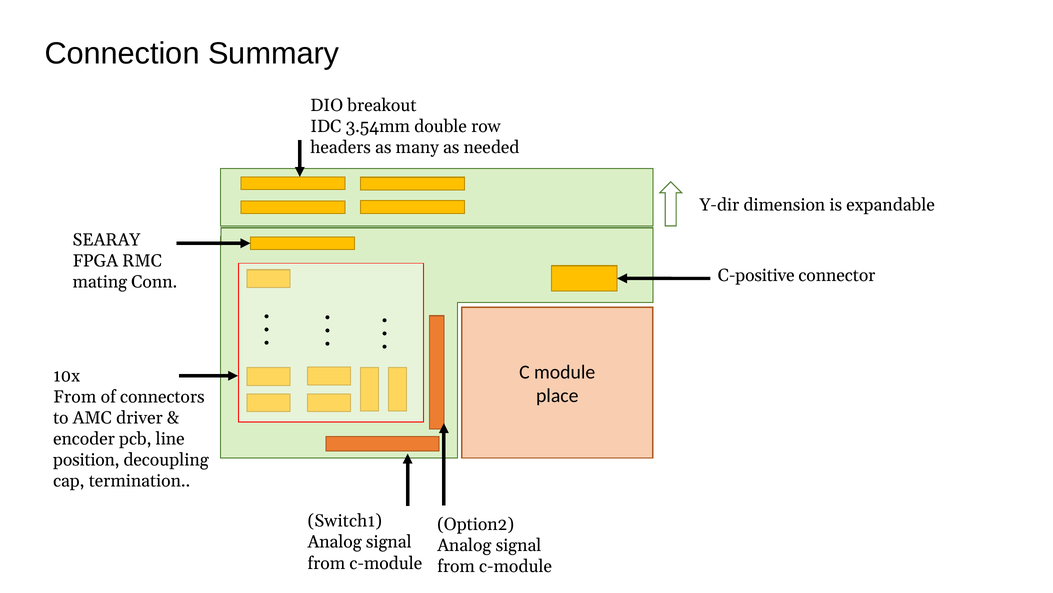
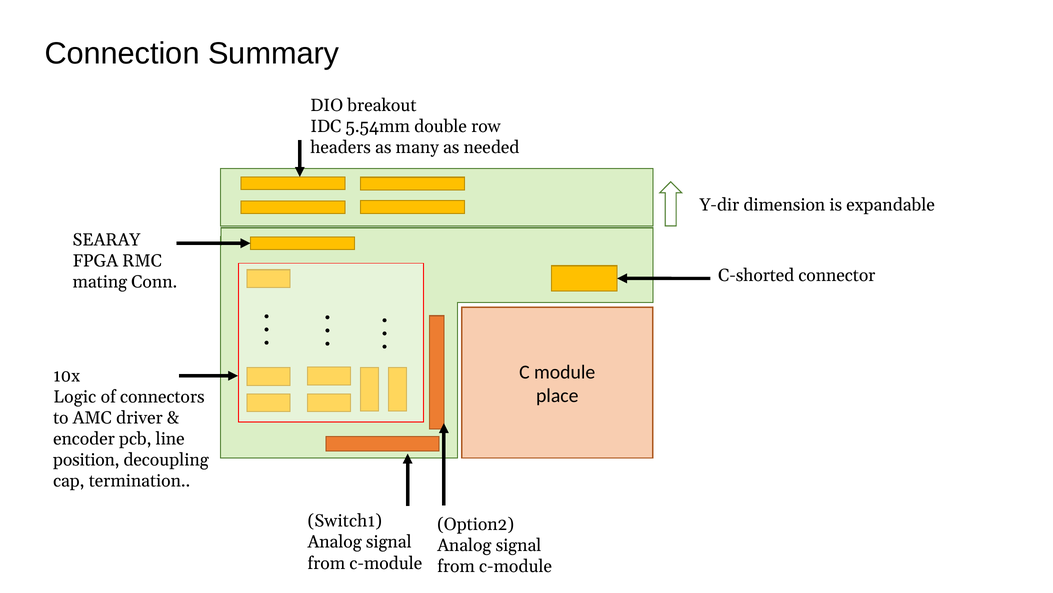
3.54mm: 3.54mm -> 5.54mm
C-positive: C-positive -> C-shorted
From at (75, 396): From -> Logic
